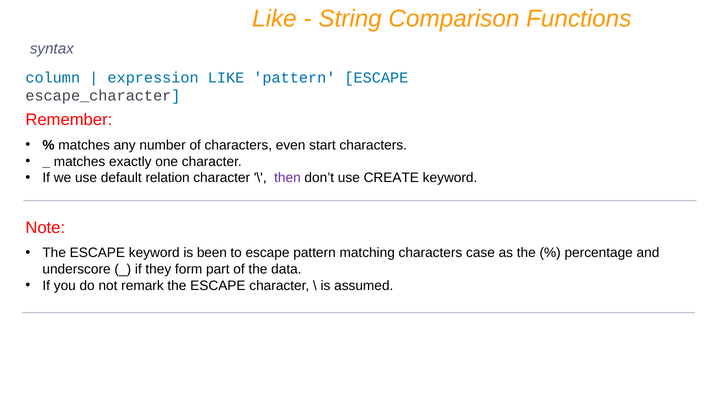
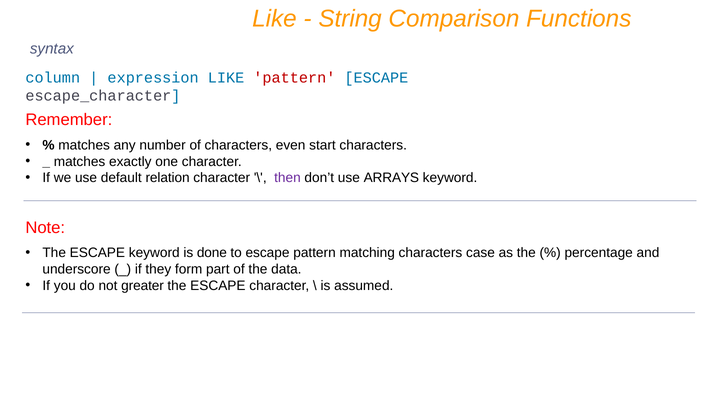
pattern at (294, 78) colour: blue -> red
CREATE: CREATE -> ARRAYS
been: been -> done
remark: remark -> greater
